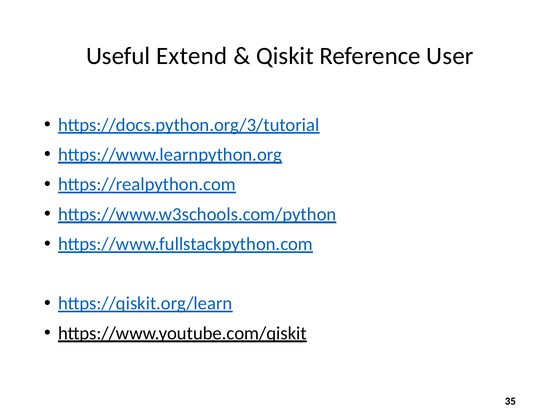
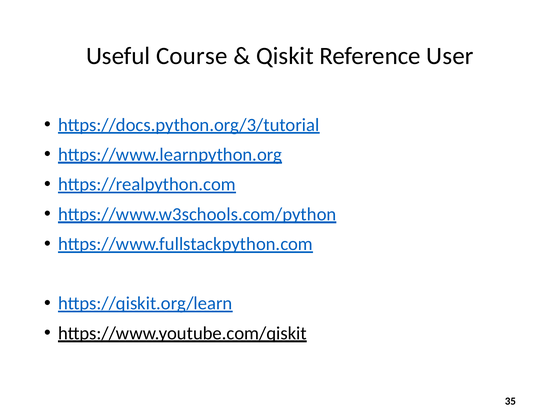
Extend: Extend -> Course
